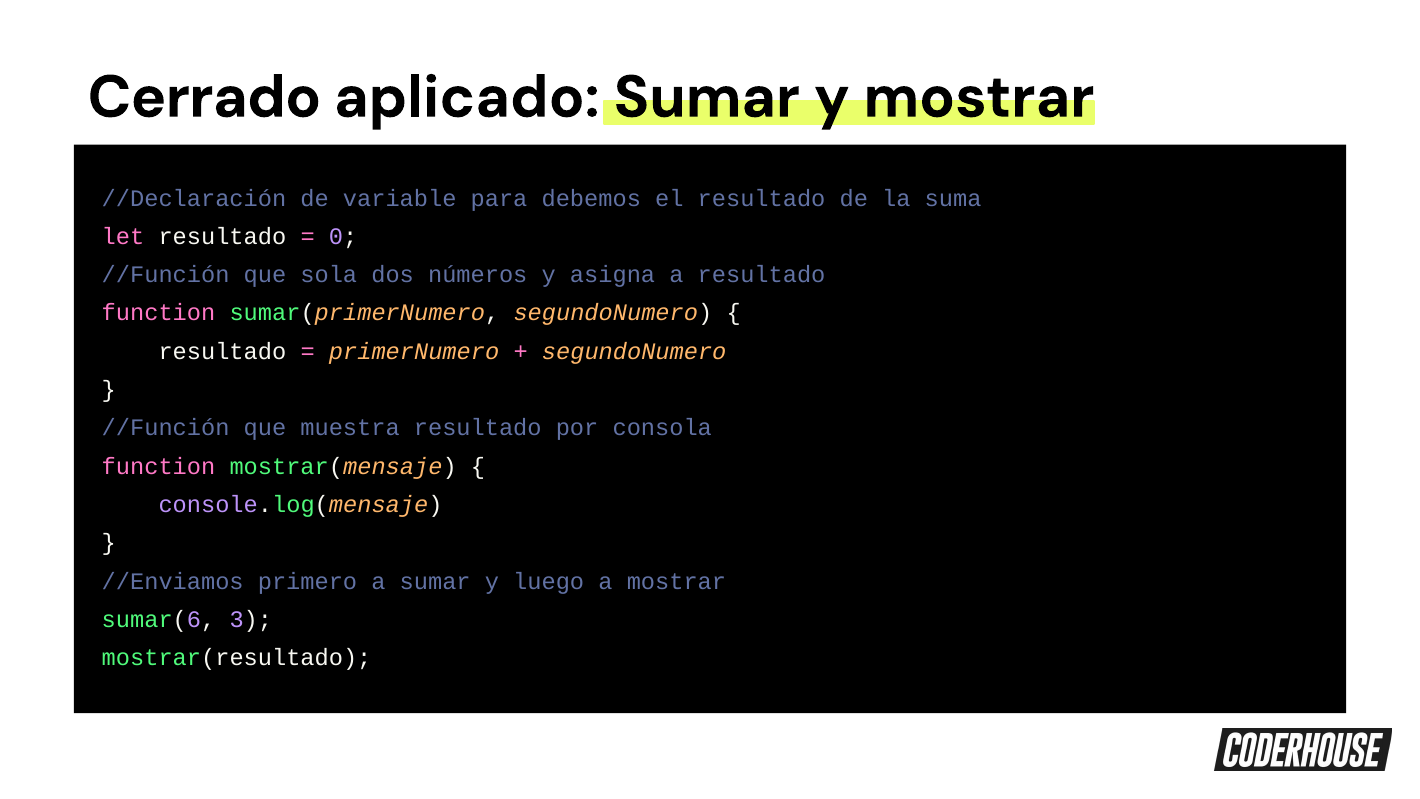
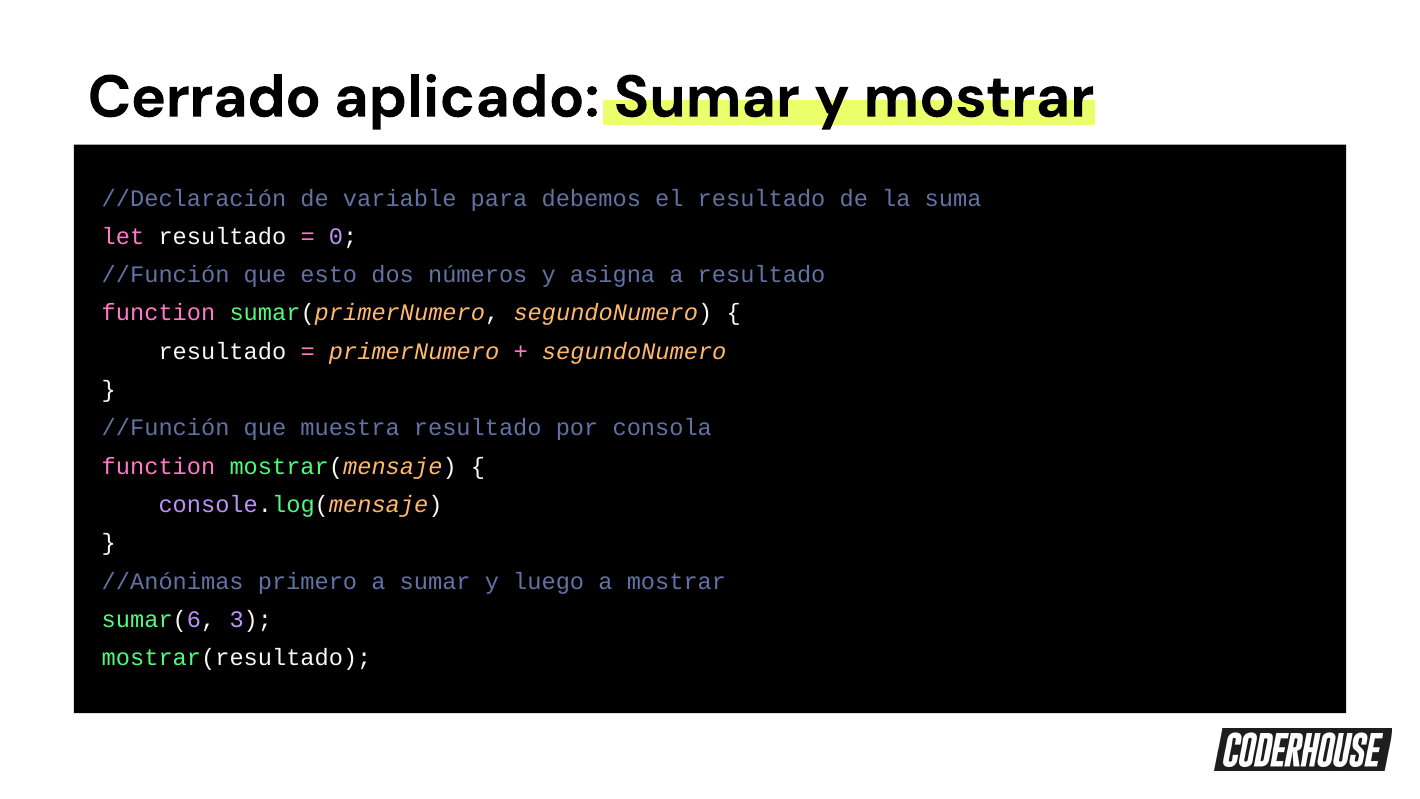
sola: sola -> esto
//Enviamos: //Enviamos -> //Anónimas
